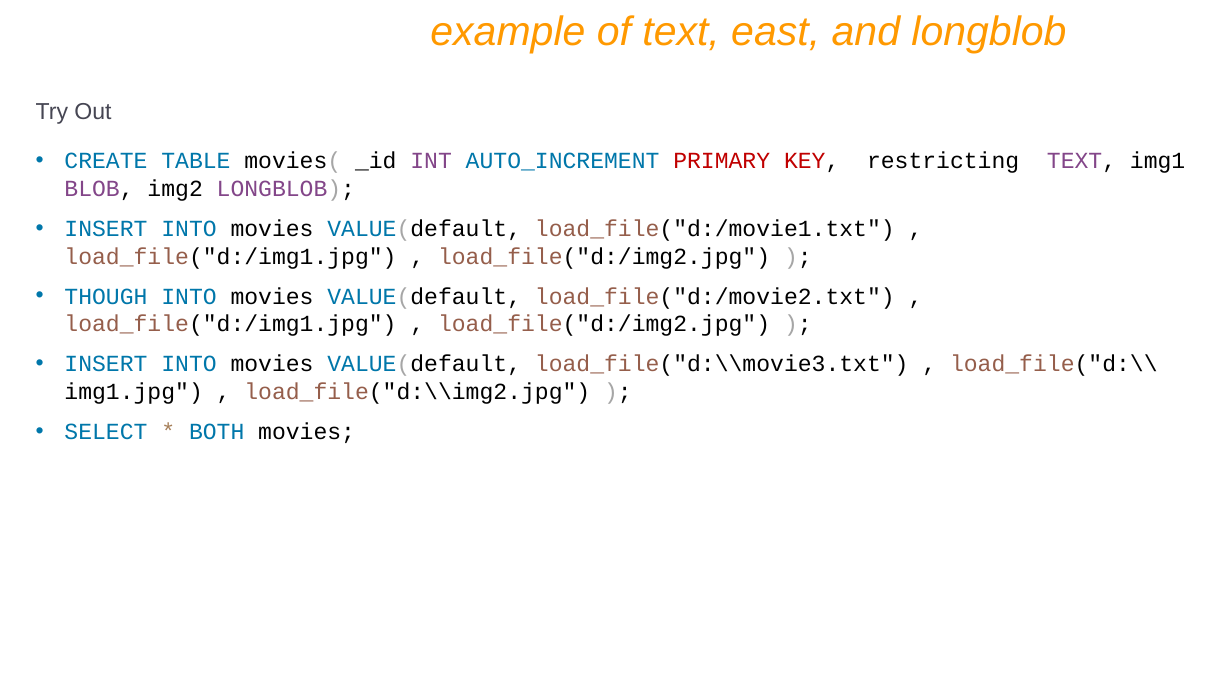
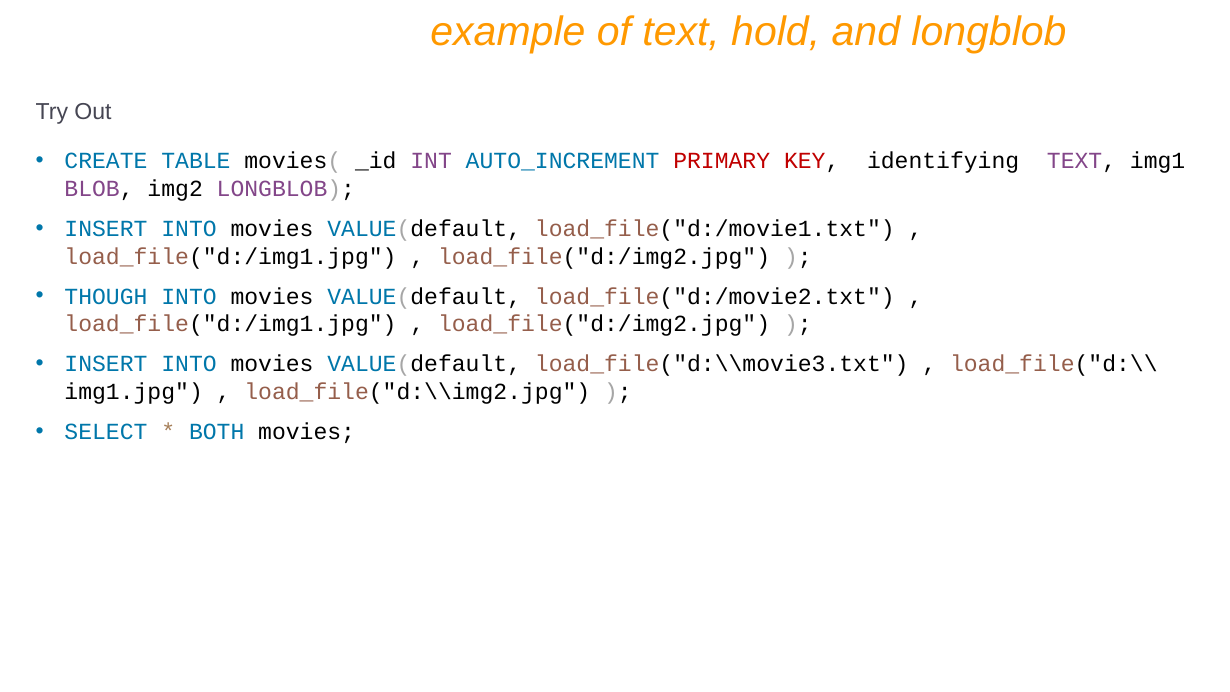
east: east -> hold
restricting: restricting -> identifying
